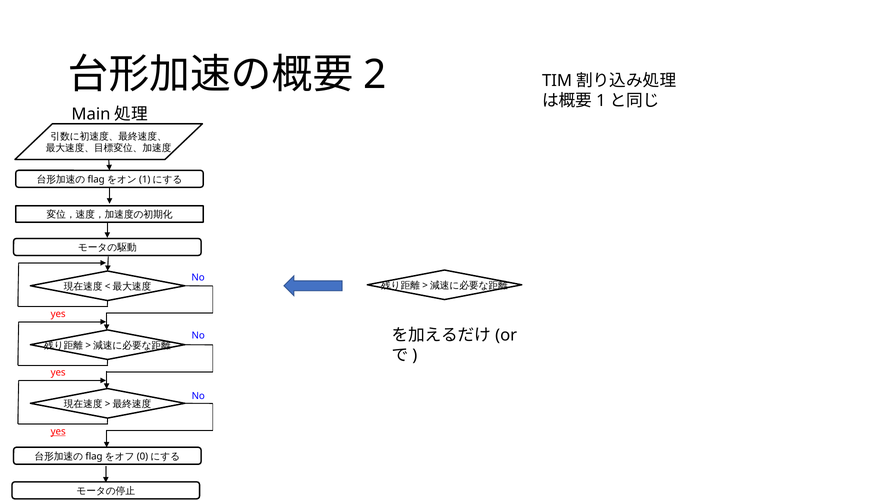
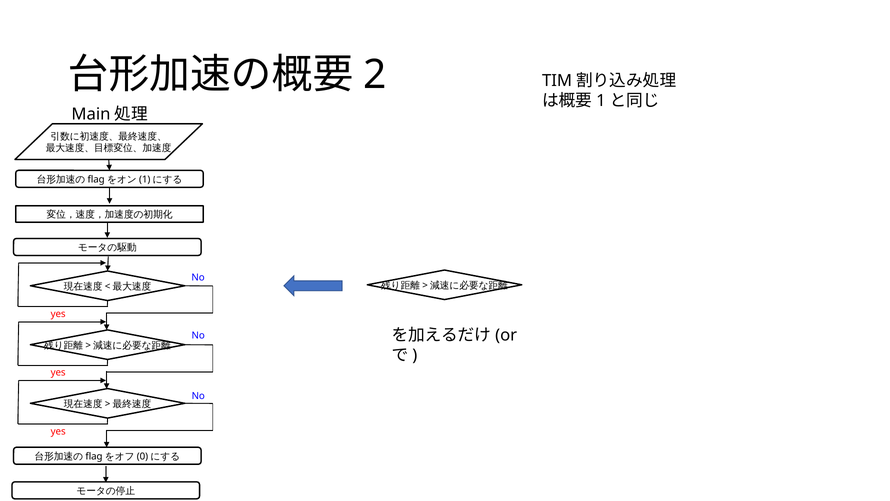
yes at (58, 431) underline: present -> none
